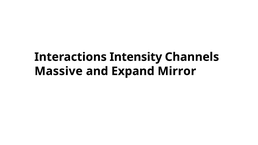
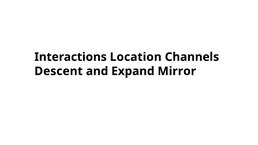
Intensity: Intensity -> Location
Massive: Massive -> Descent
